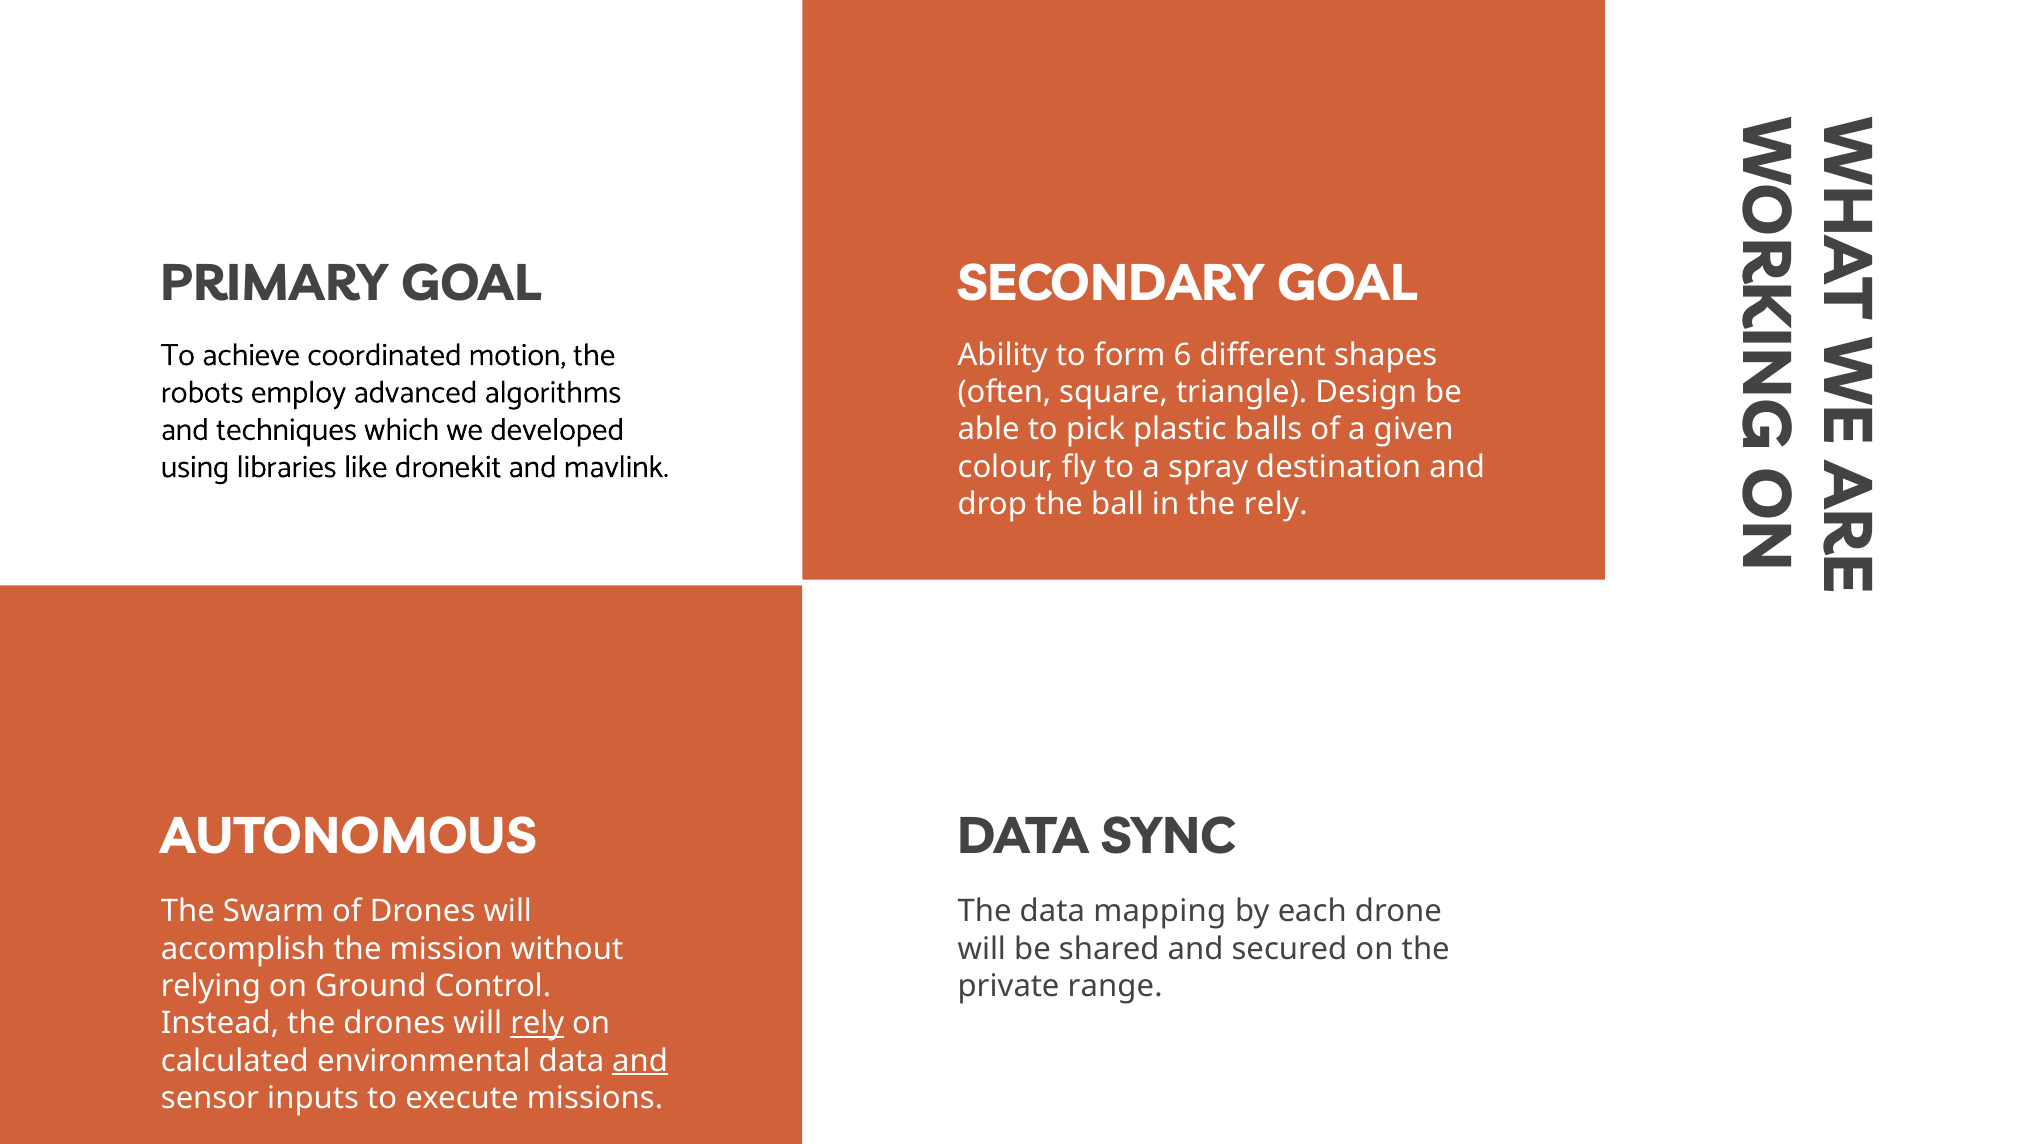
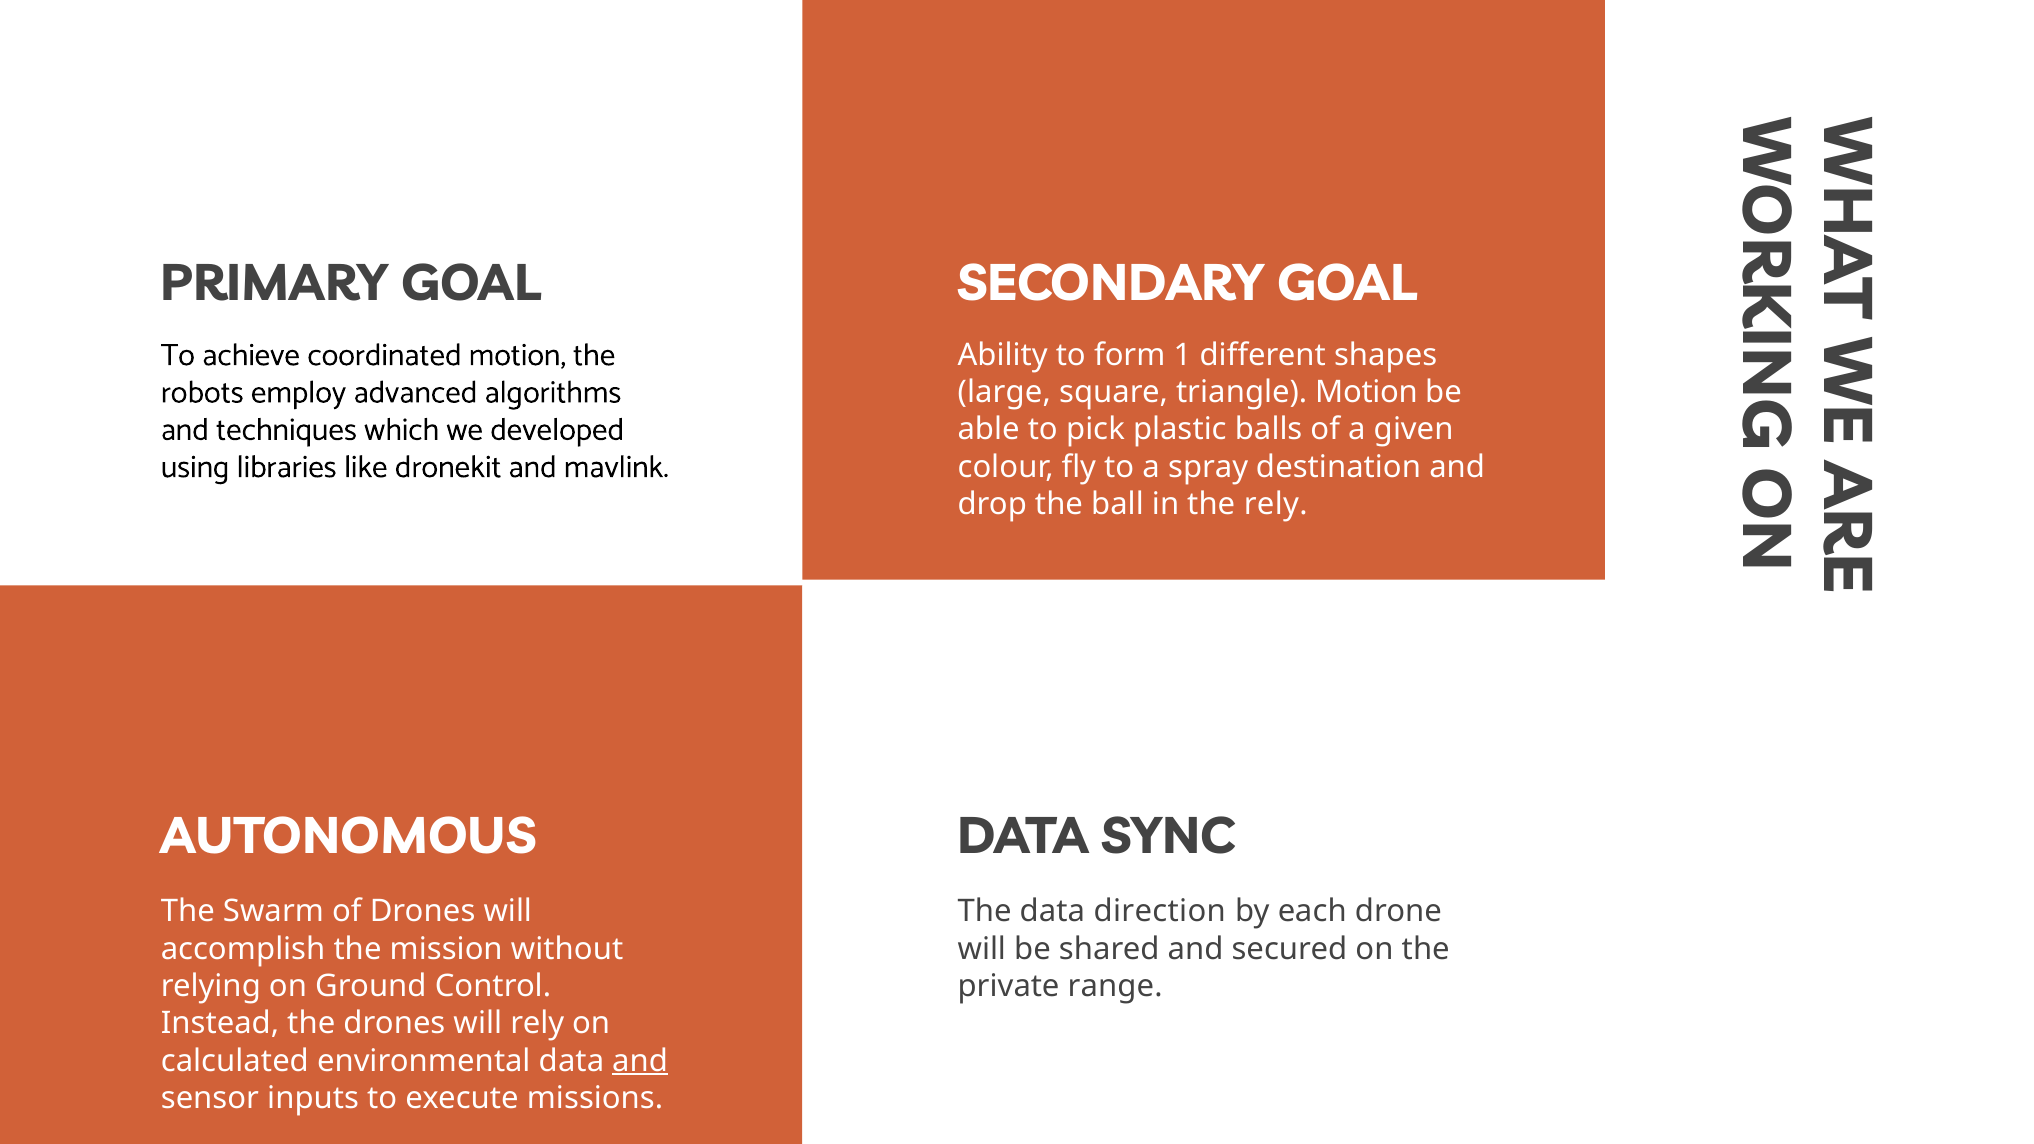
6: 6 -> 1
often: often -> large
triangle Design: Design -> Motion
mapping: mapping -> direction
rely at (537, 1024) underline: present -> none
